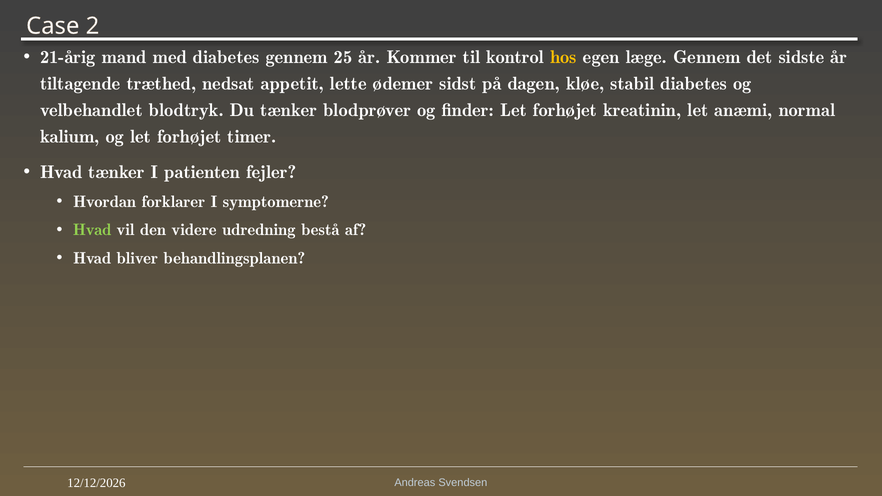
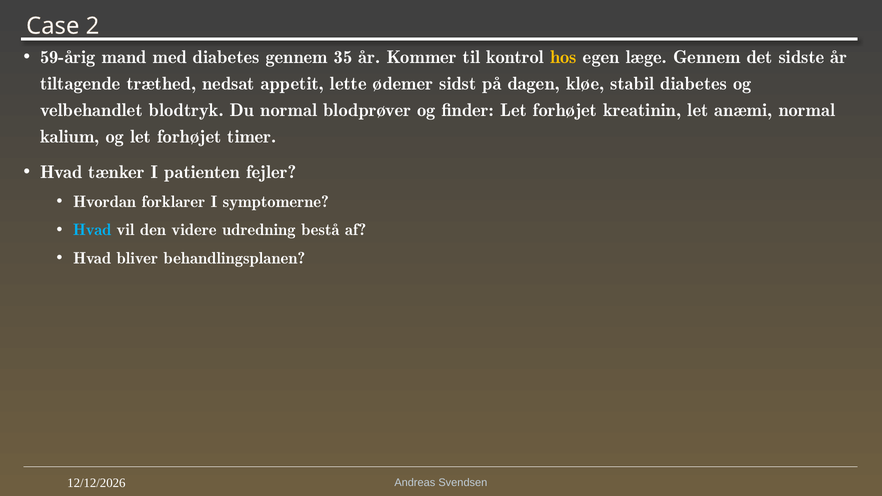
21-årig: 21-årig -> 59-årig
25: 25 -> 35
Du tænker: tænker -> normal
Hvad at (92, 230) colour: light green -> light blue
